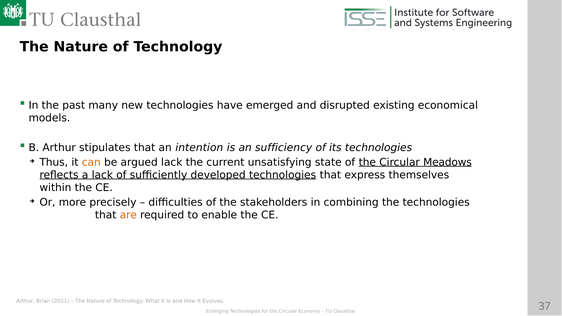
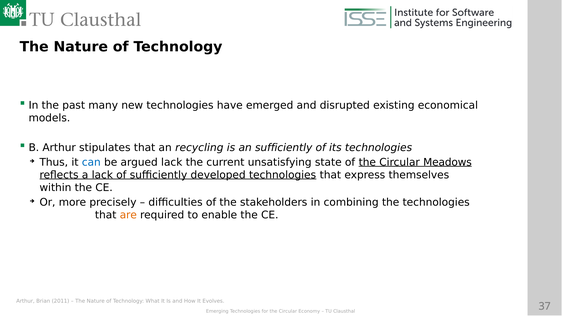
intention: intention -> recycling
an sufficiency: sufficiency -> sufficiently
can colour: orange -> blue
